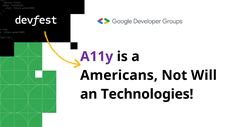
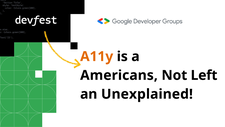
A11y colour: purple -> orange
Will: Will -> Left
Technologies: Technologies -> Unexplained
